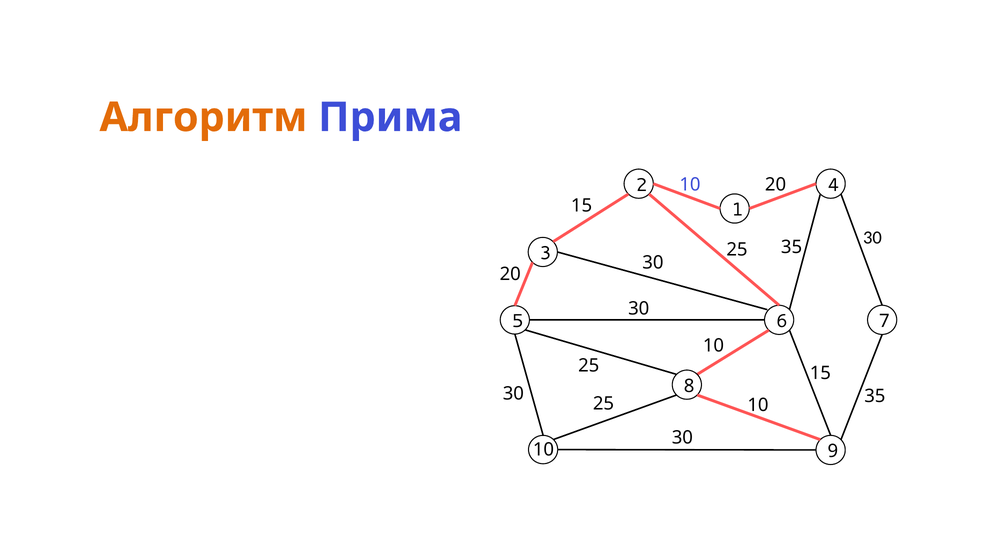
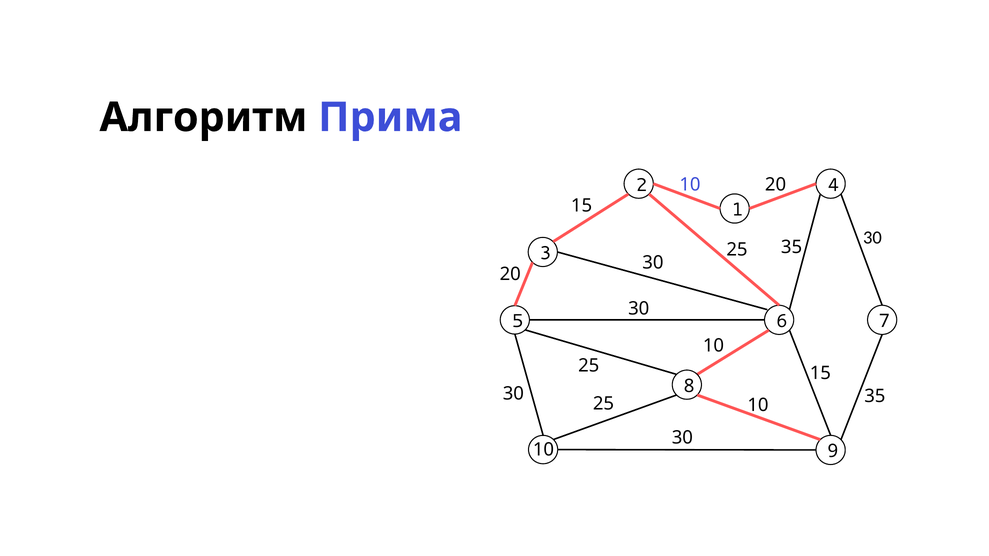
Алгоритм colour: orange -> black
